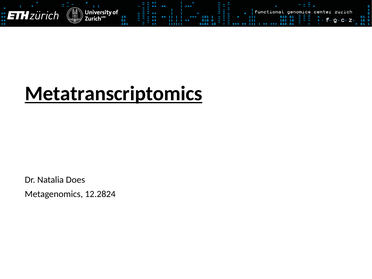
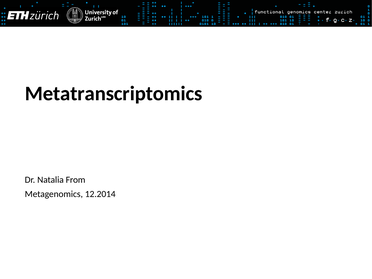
Metatranscriptomics underline: present -> none
Does: Does -> From
12.2824: 12.2824 -> 12.2014
